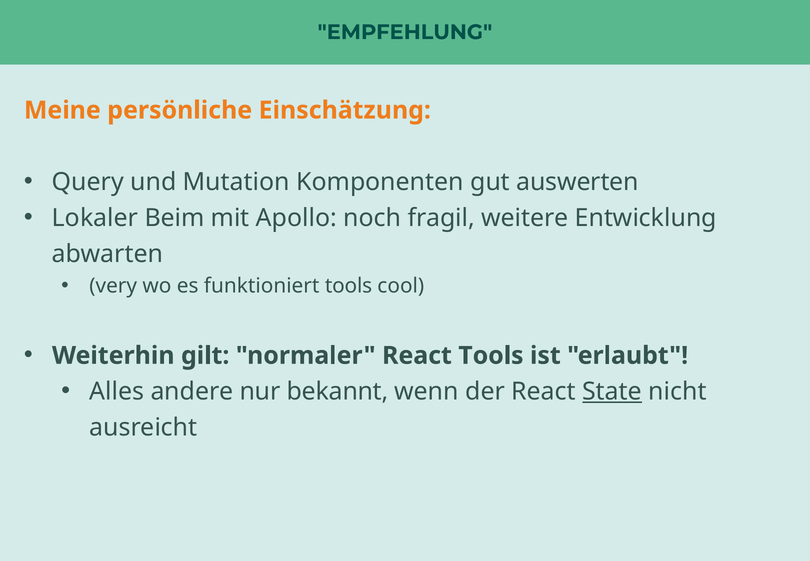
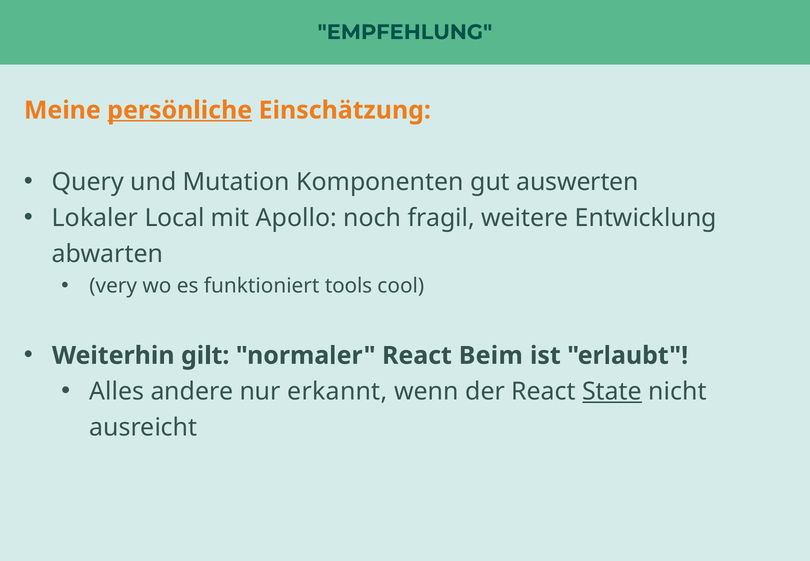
persönliche underline: none -> present
Beim: Beim -> Local
React Tools: Tools -> Beim
bekannt: bekannt -> erkannt
